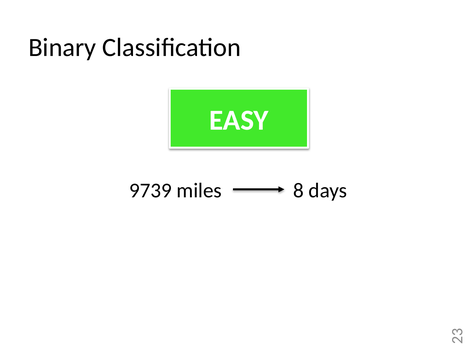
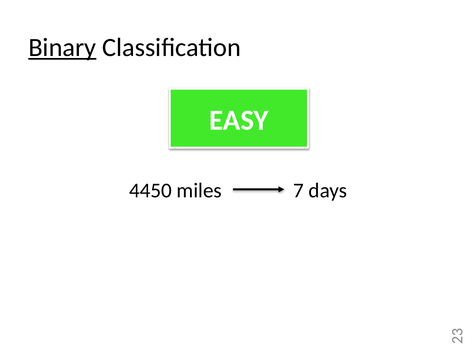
Binary underline: none -> present
9739: 9739 -> 4450
8: 8 -> 7
